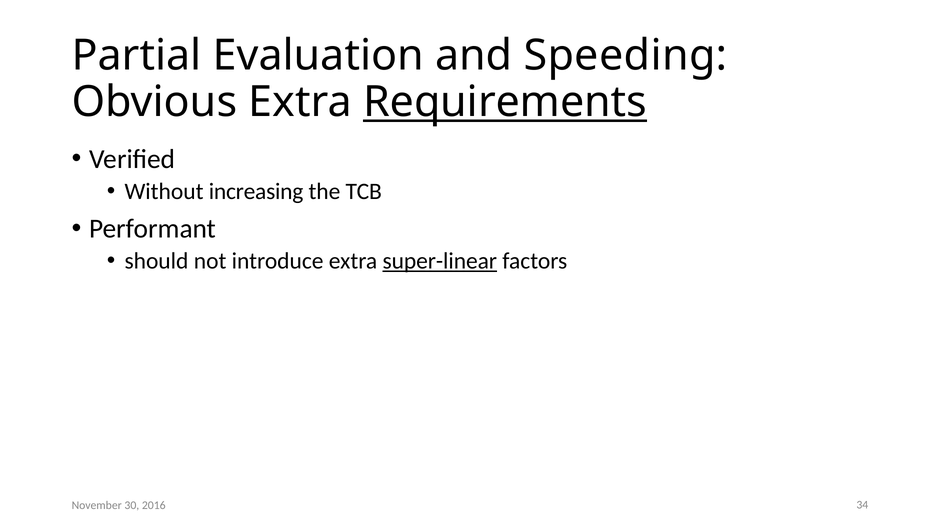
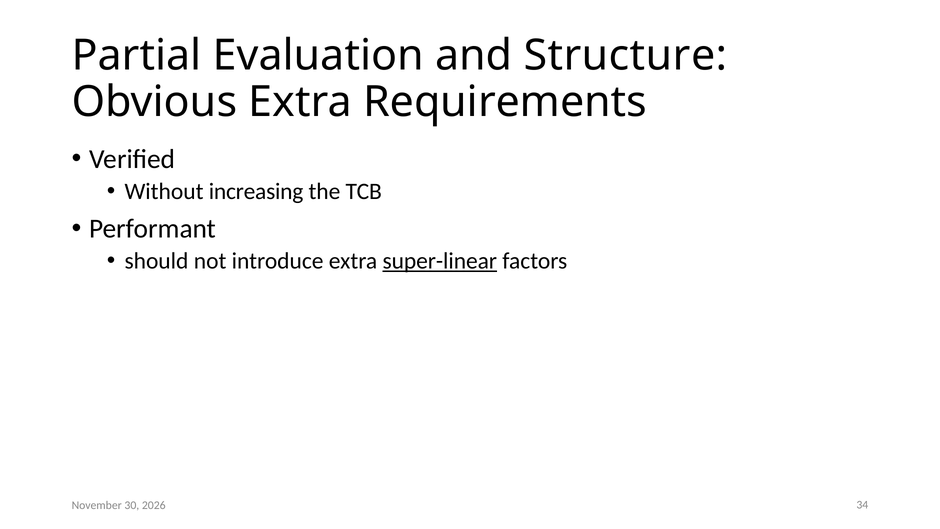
Speeding: Speeding -> Structure
Requirements underline: present -> none
2016: 2016 -> 2026
